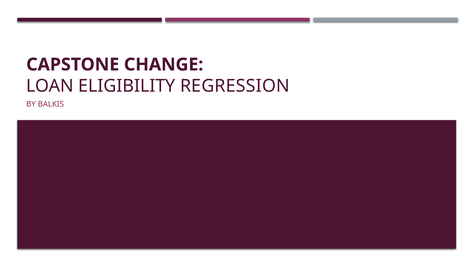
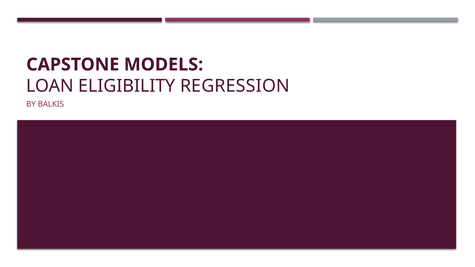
CHANGE: CHANGE -> MODELS
